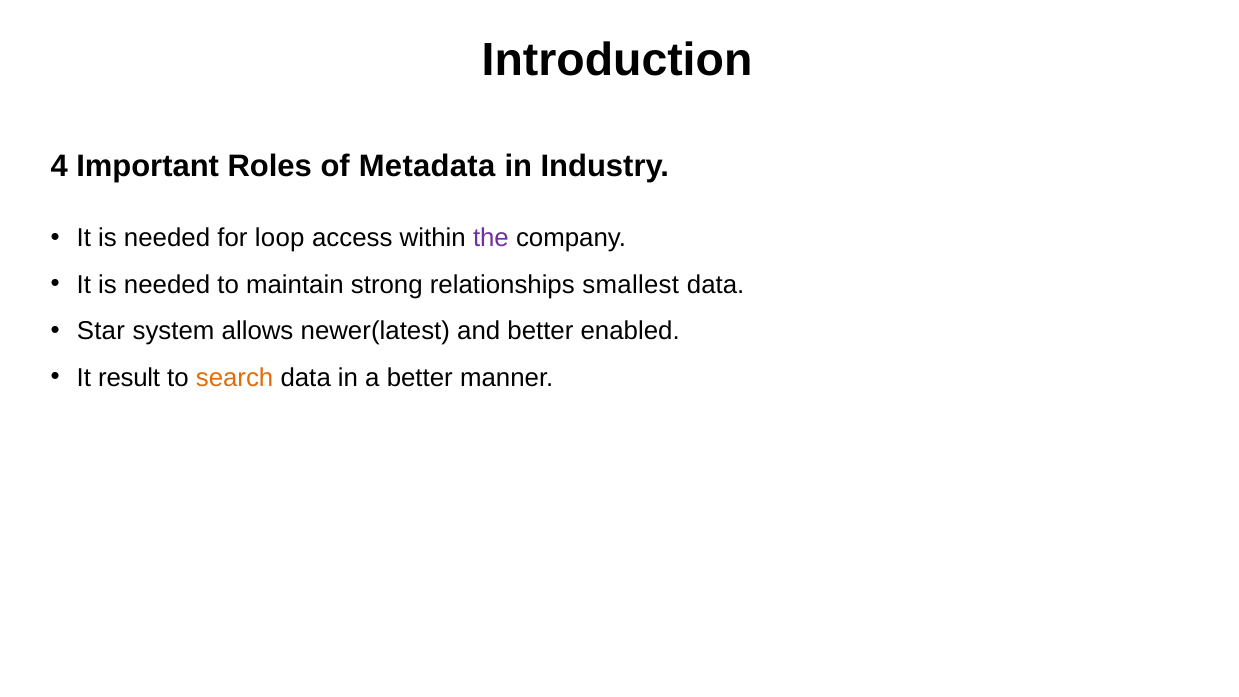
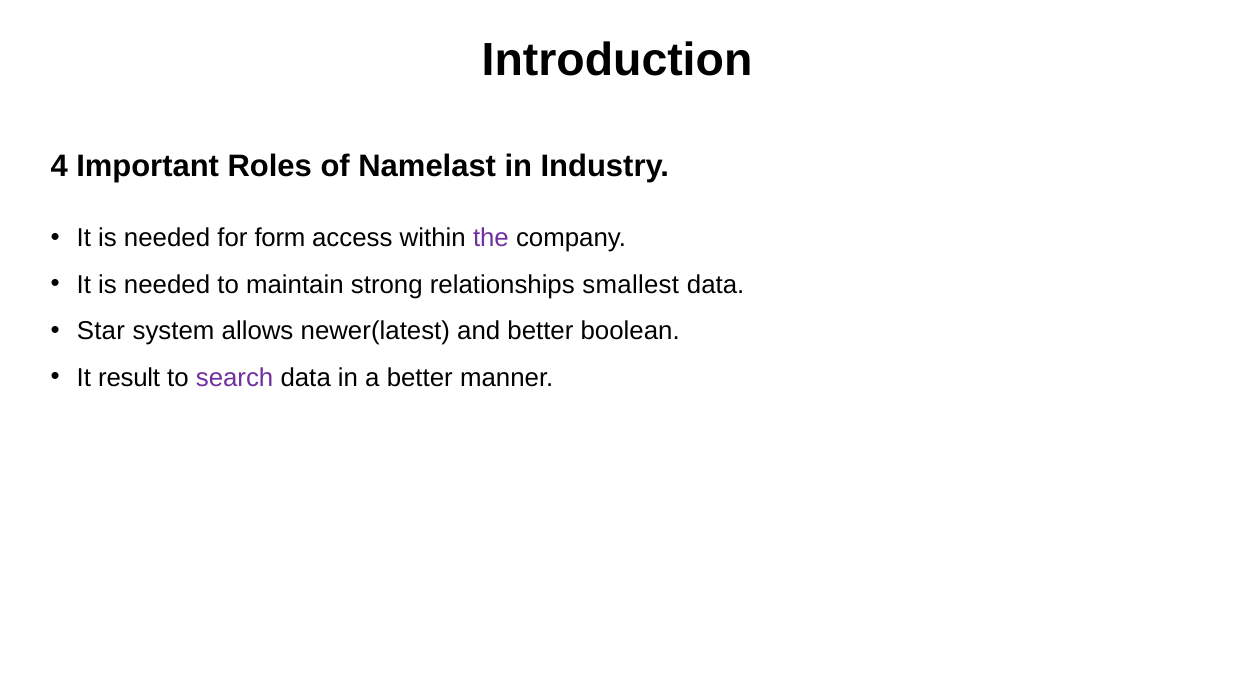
Metadata: Metadata -> Namelast
loop: loop -> form
enabled: enabled -> boolean
search colour: orange -> purple
